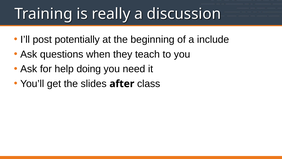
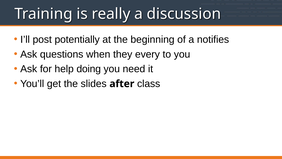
include: include -> notifies
teach: teach -> every
